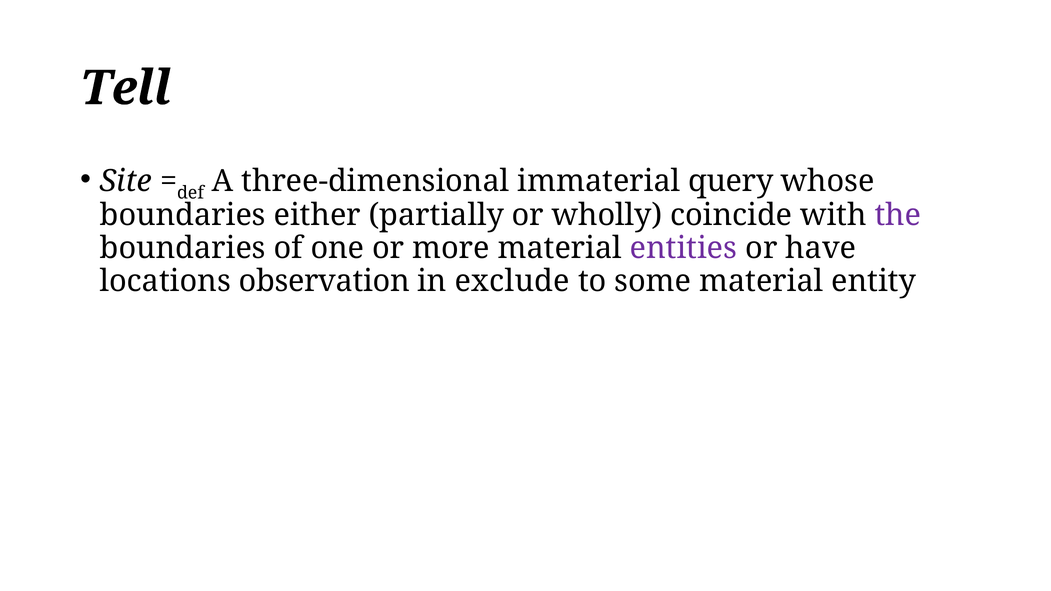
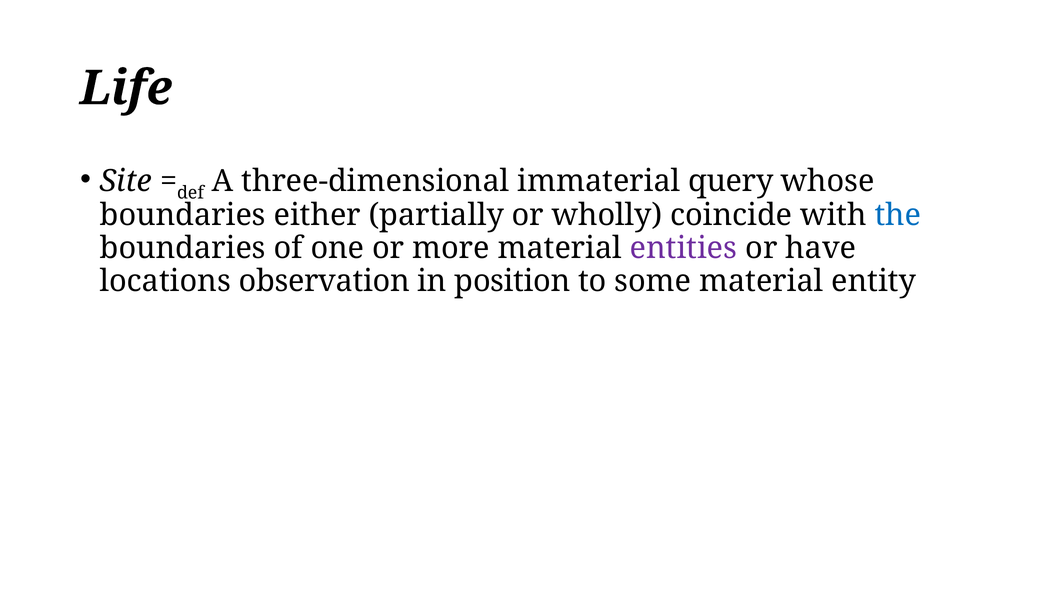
Tell: Tell -> Life
the colour: purple -> blue
exclude: exclude -> position
